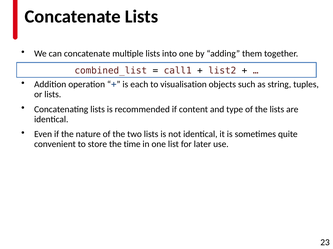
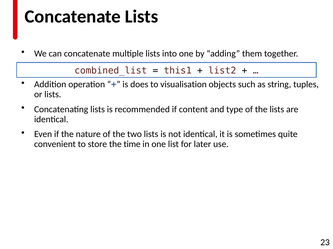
call1: call1 -> this1
each: each -> does
